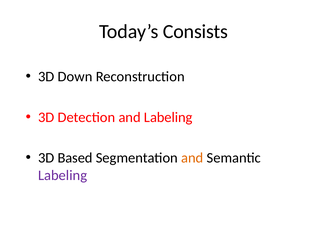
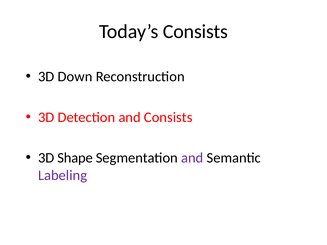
and Labeling: Labeling -> Consists
Based: Based -> Shape
and at (192, 158) colour: orange -> purple
